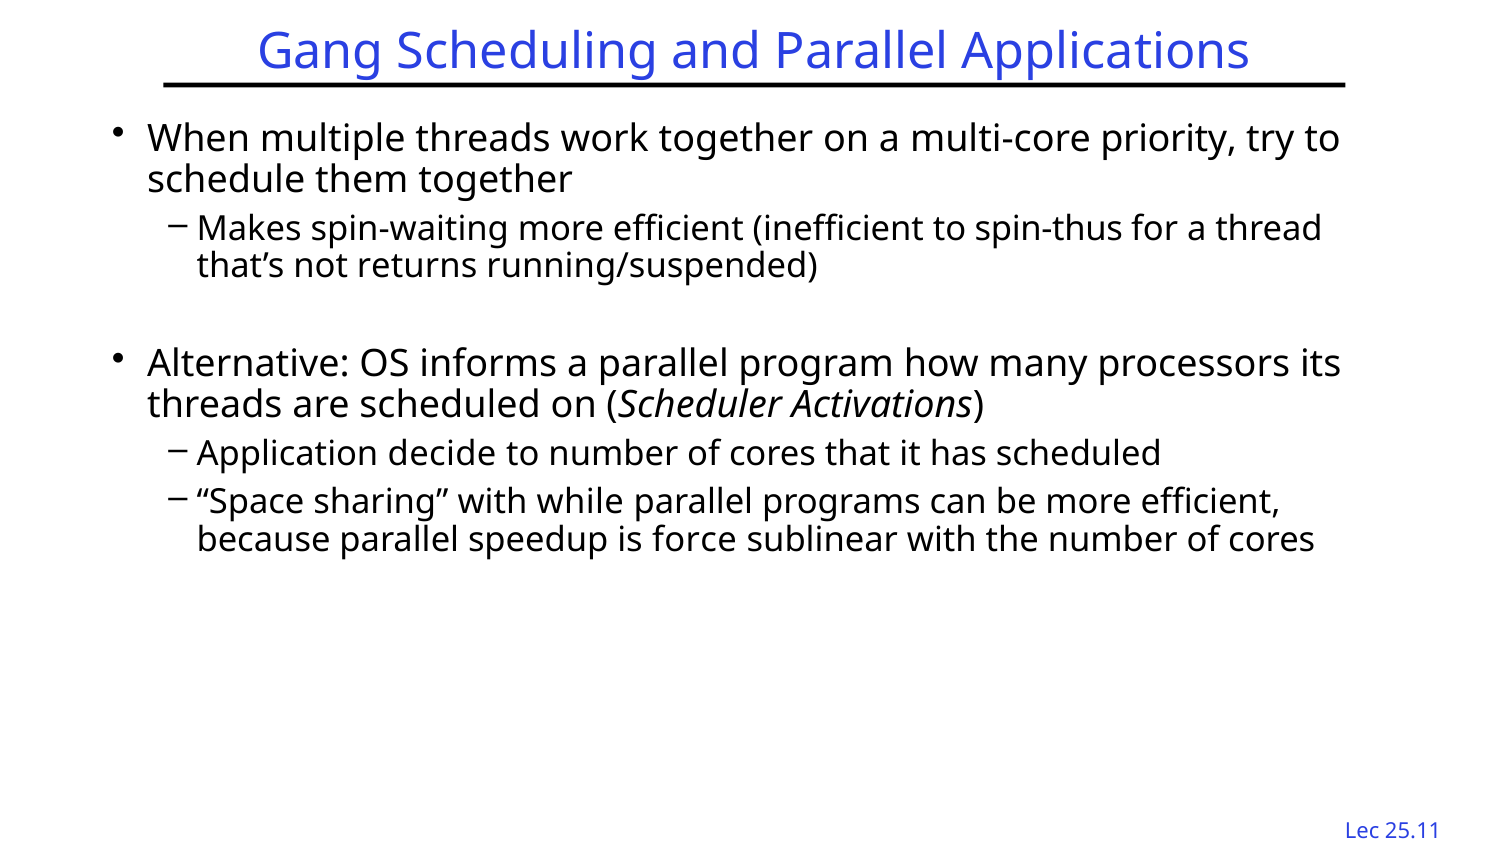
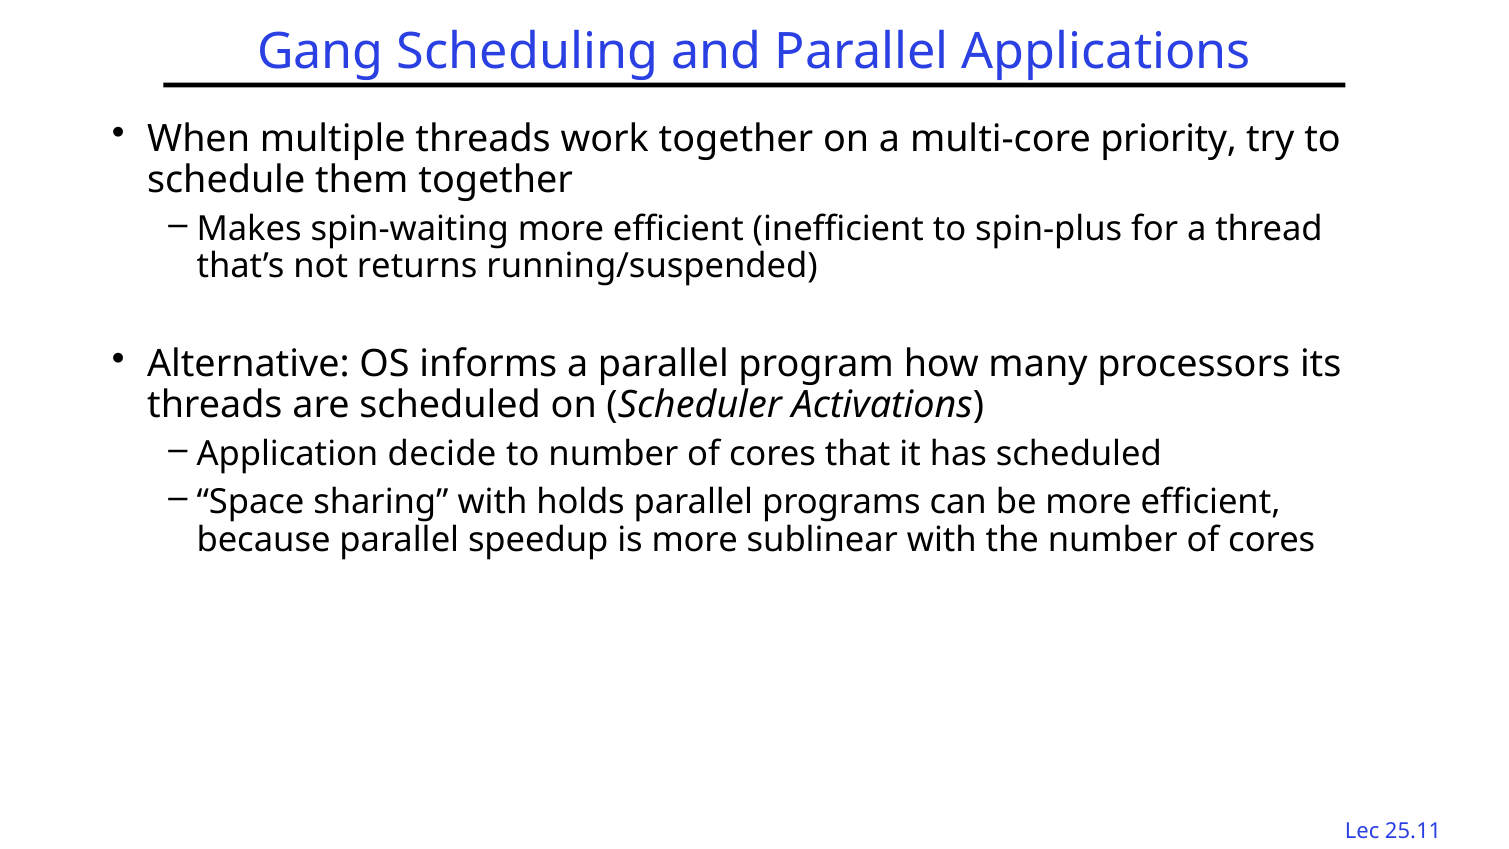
spin-thus: spin-thus -> spin-plus
while: while -> holds
is force: force -> more
